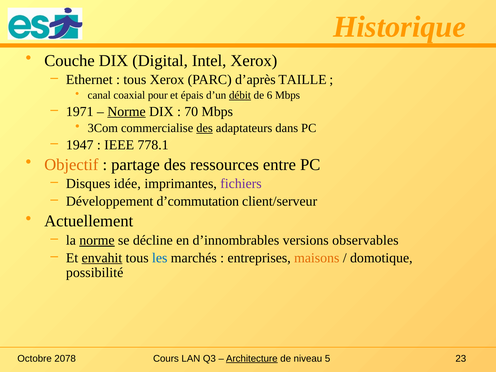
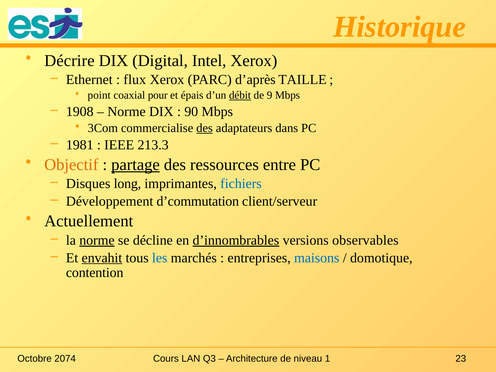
Couche: Couche -> Décrire
tous at (135, 80): tous -> flux
canal: canal -> point
6: 6 -> 9
1971: 1971 -> 1908
Norme at (126, 111) underline: present -> none
70: 70 -> 90
1947: 1947 -> 1981
778.1: 778.1 -> 213.3
partage underline: none -> present
idée: idée -> long
fichiers colour: purple -> blue
d’innombrables underline: none -> present
maisons colour: orange -> blue
possibilité: possibilité -> contention
2078: 2078 -> 2074
Architecture underline: present -> none
5: 5 -> 1
